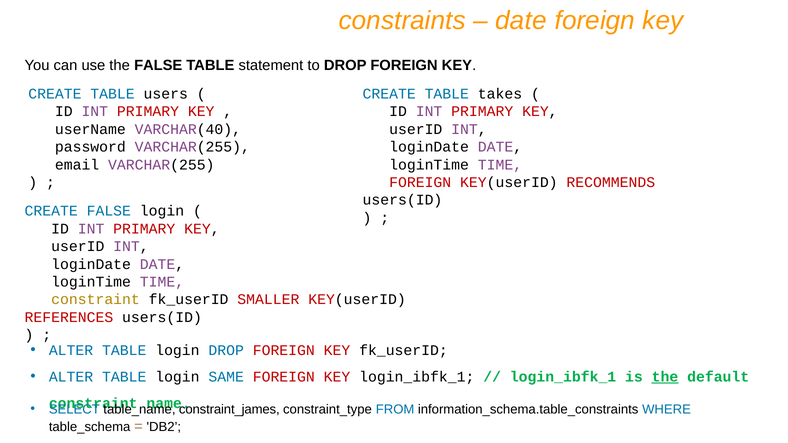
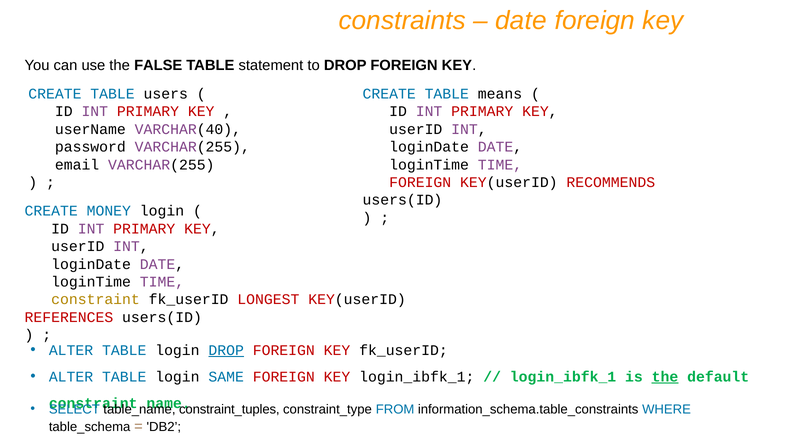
takes: takes -> means
CREATE FALSE: FALSE -> MONEY
SMALLER: SMALLER -> LONGEST
DROP at (226, 350) underline: none -> present
constraint_james: constraint_james -> constraint_tuples
